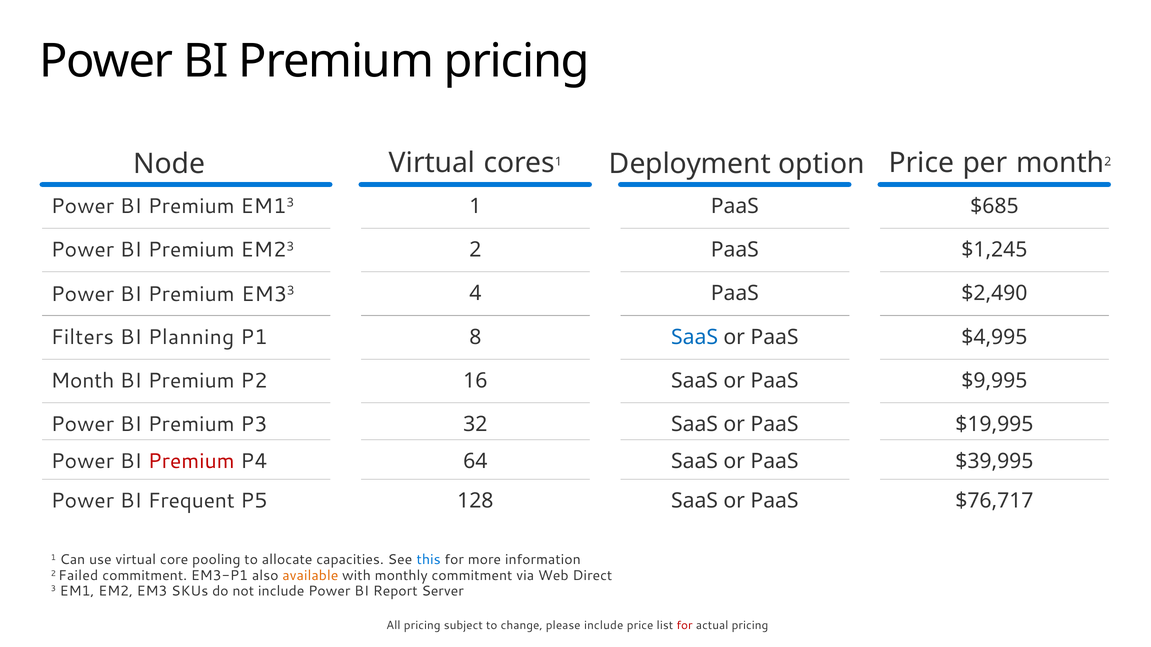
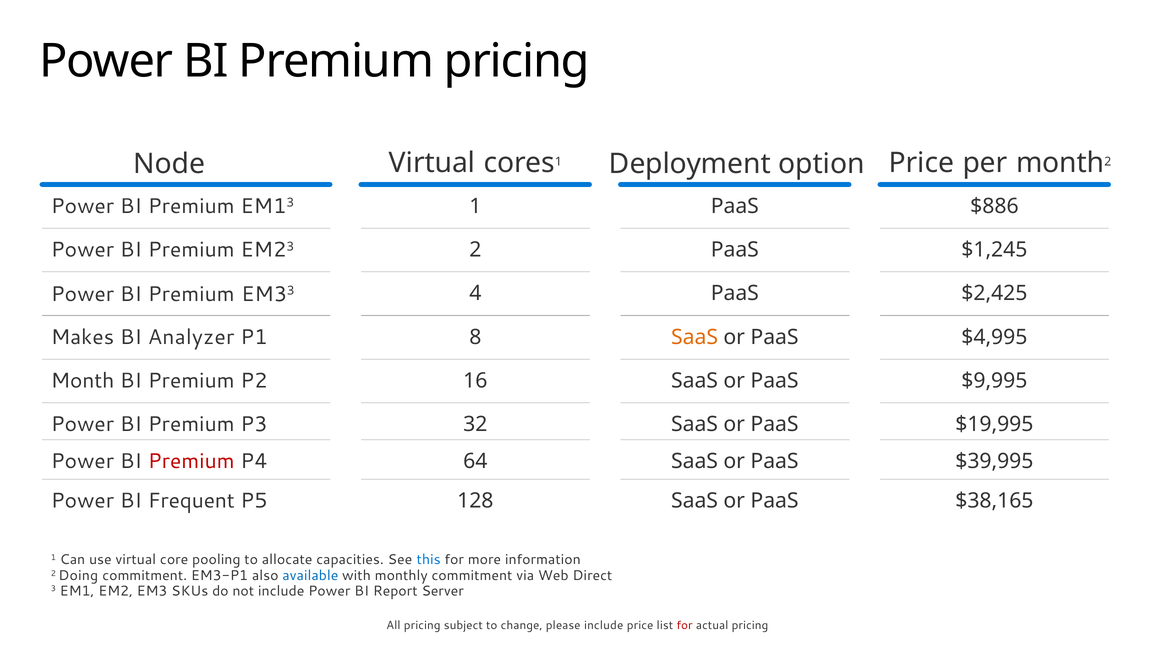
$685: $685 -> $886
$2,490: $2,490 -> $2,425
Filters: Filters -> Makes
Planning: Planning -> Analyzer
SaaS at (695, 337) colour: blue -> orange
$76,717: $76,717 -> $38,165
Failed: Failed -> Doing
available colour: orange -> blue
